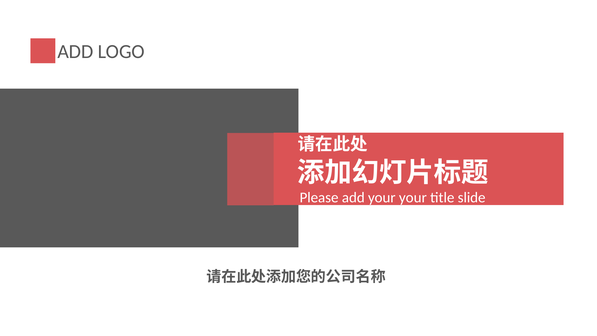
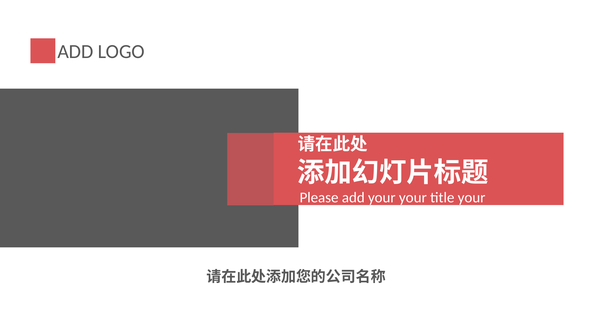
title slide: slide -> your
